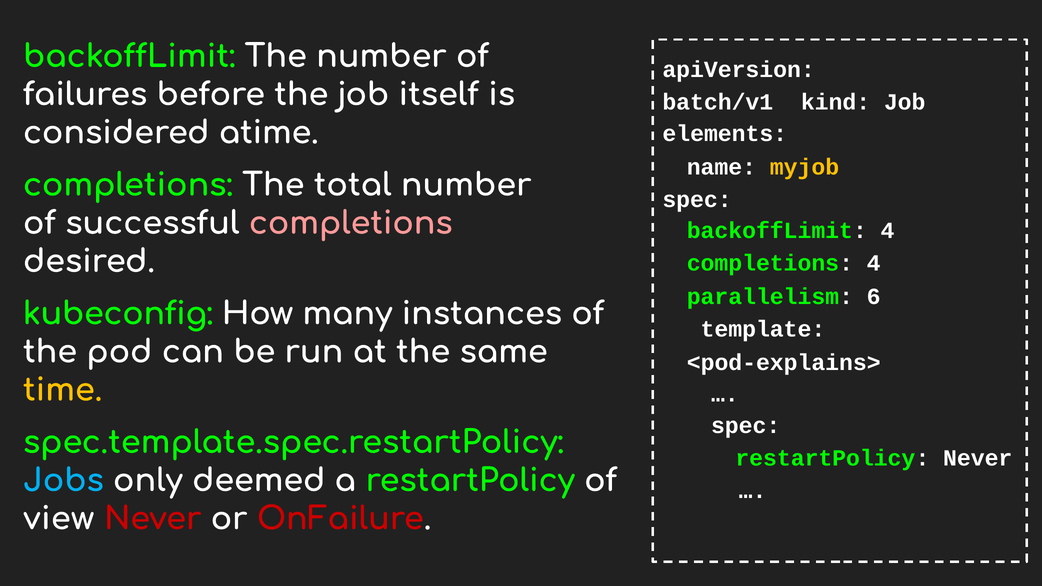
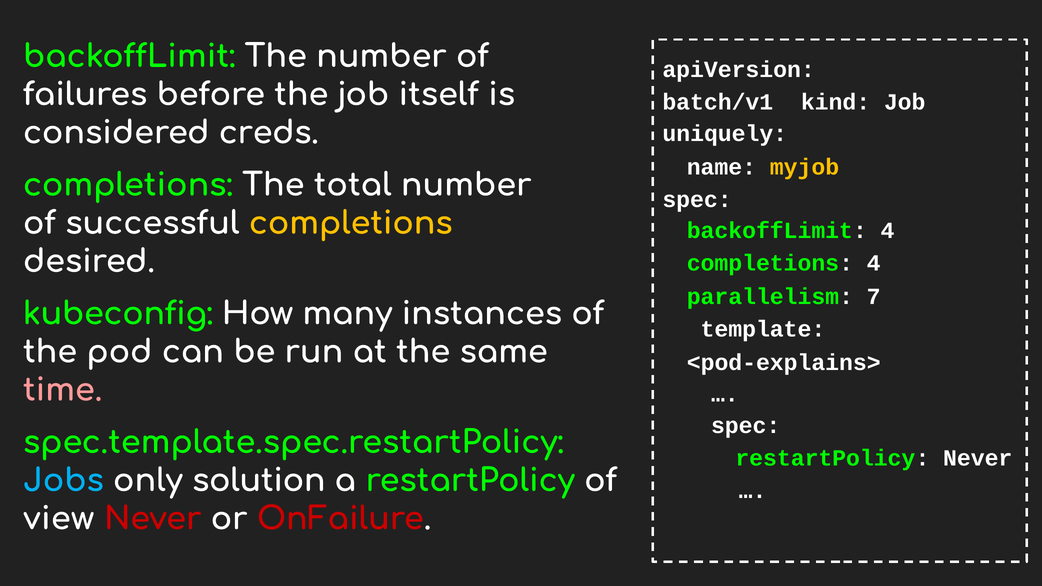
atime: atime -> creds
elements: elements -> uniquely
completions at (351, 223) colour: pink -> yellow
6: 6 -> 7
time colour: yellow -> pink
deemed: deemed -> solution
